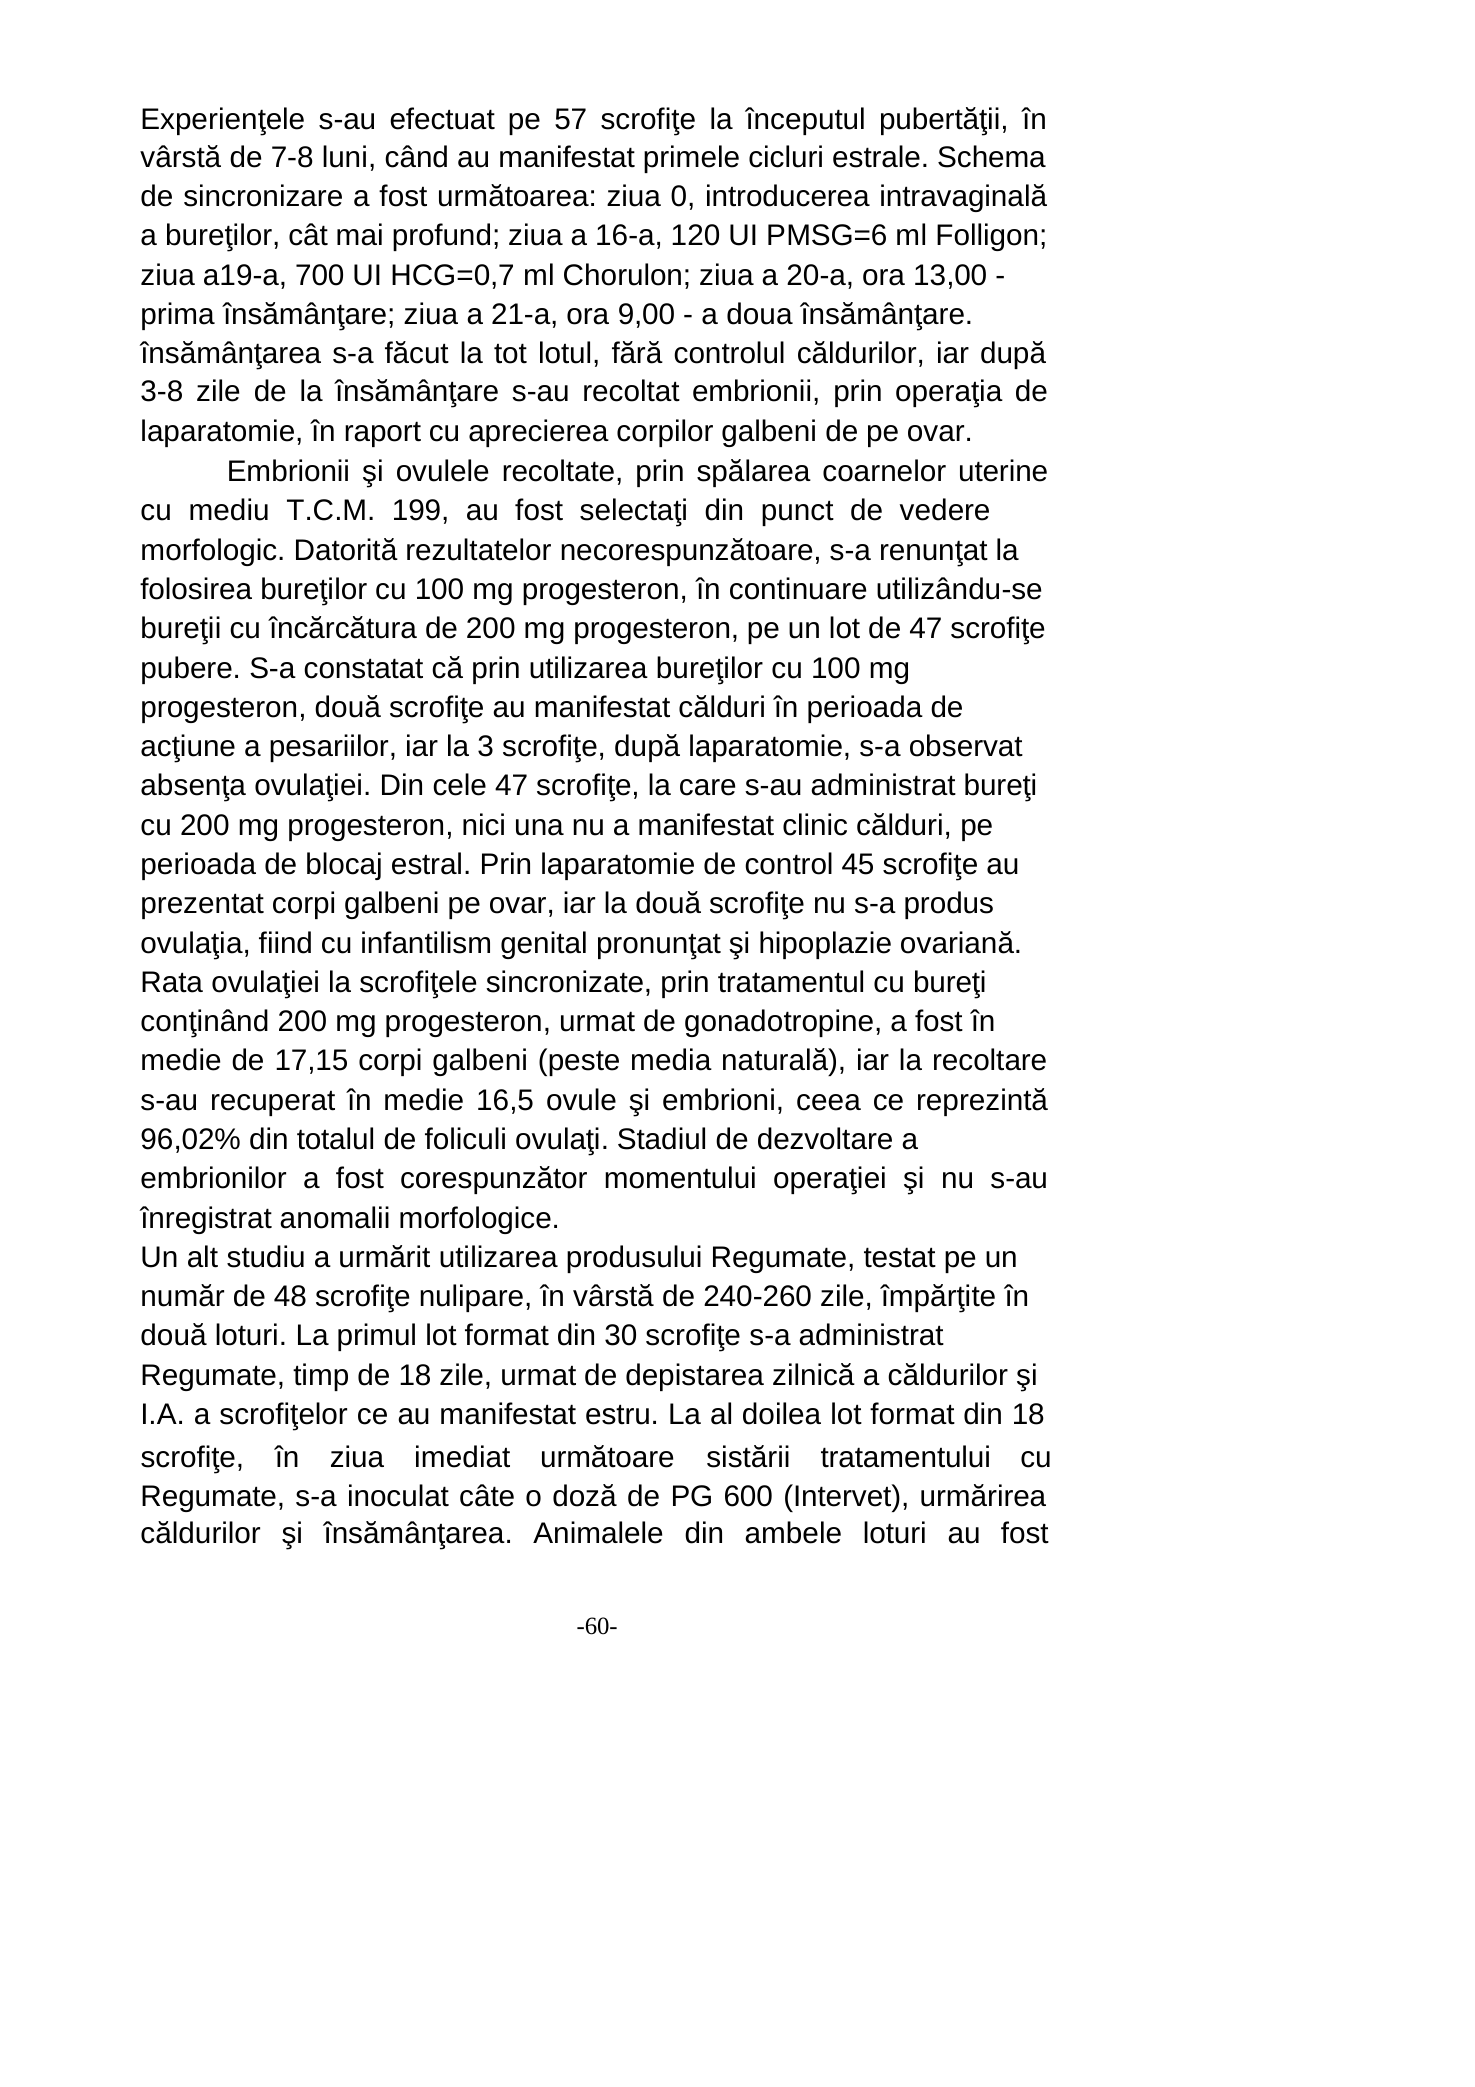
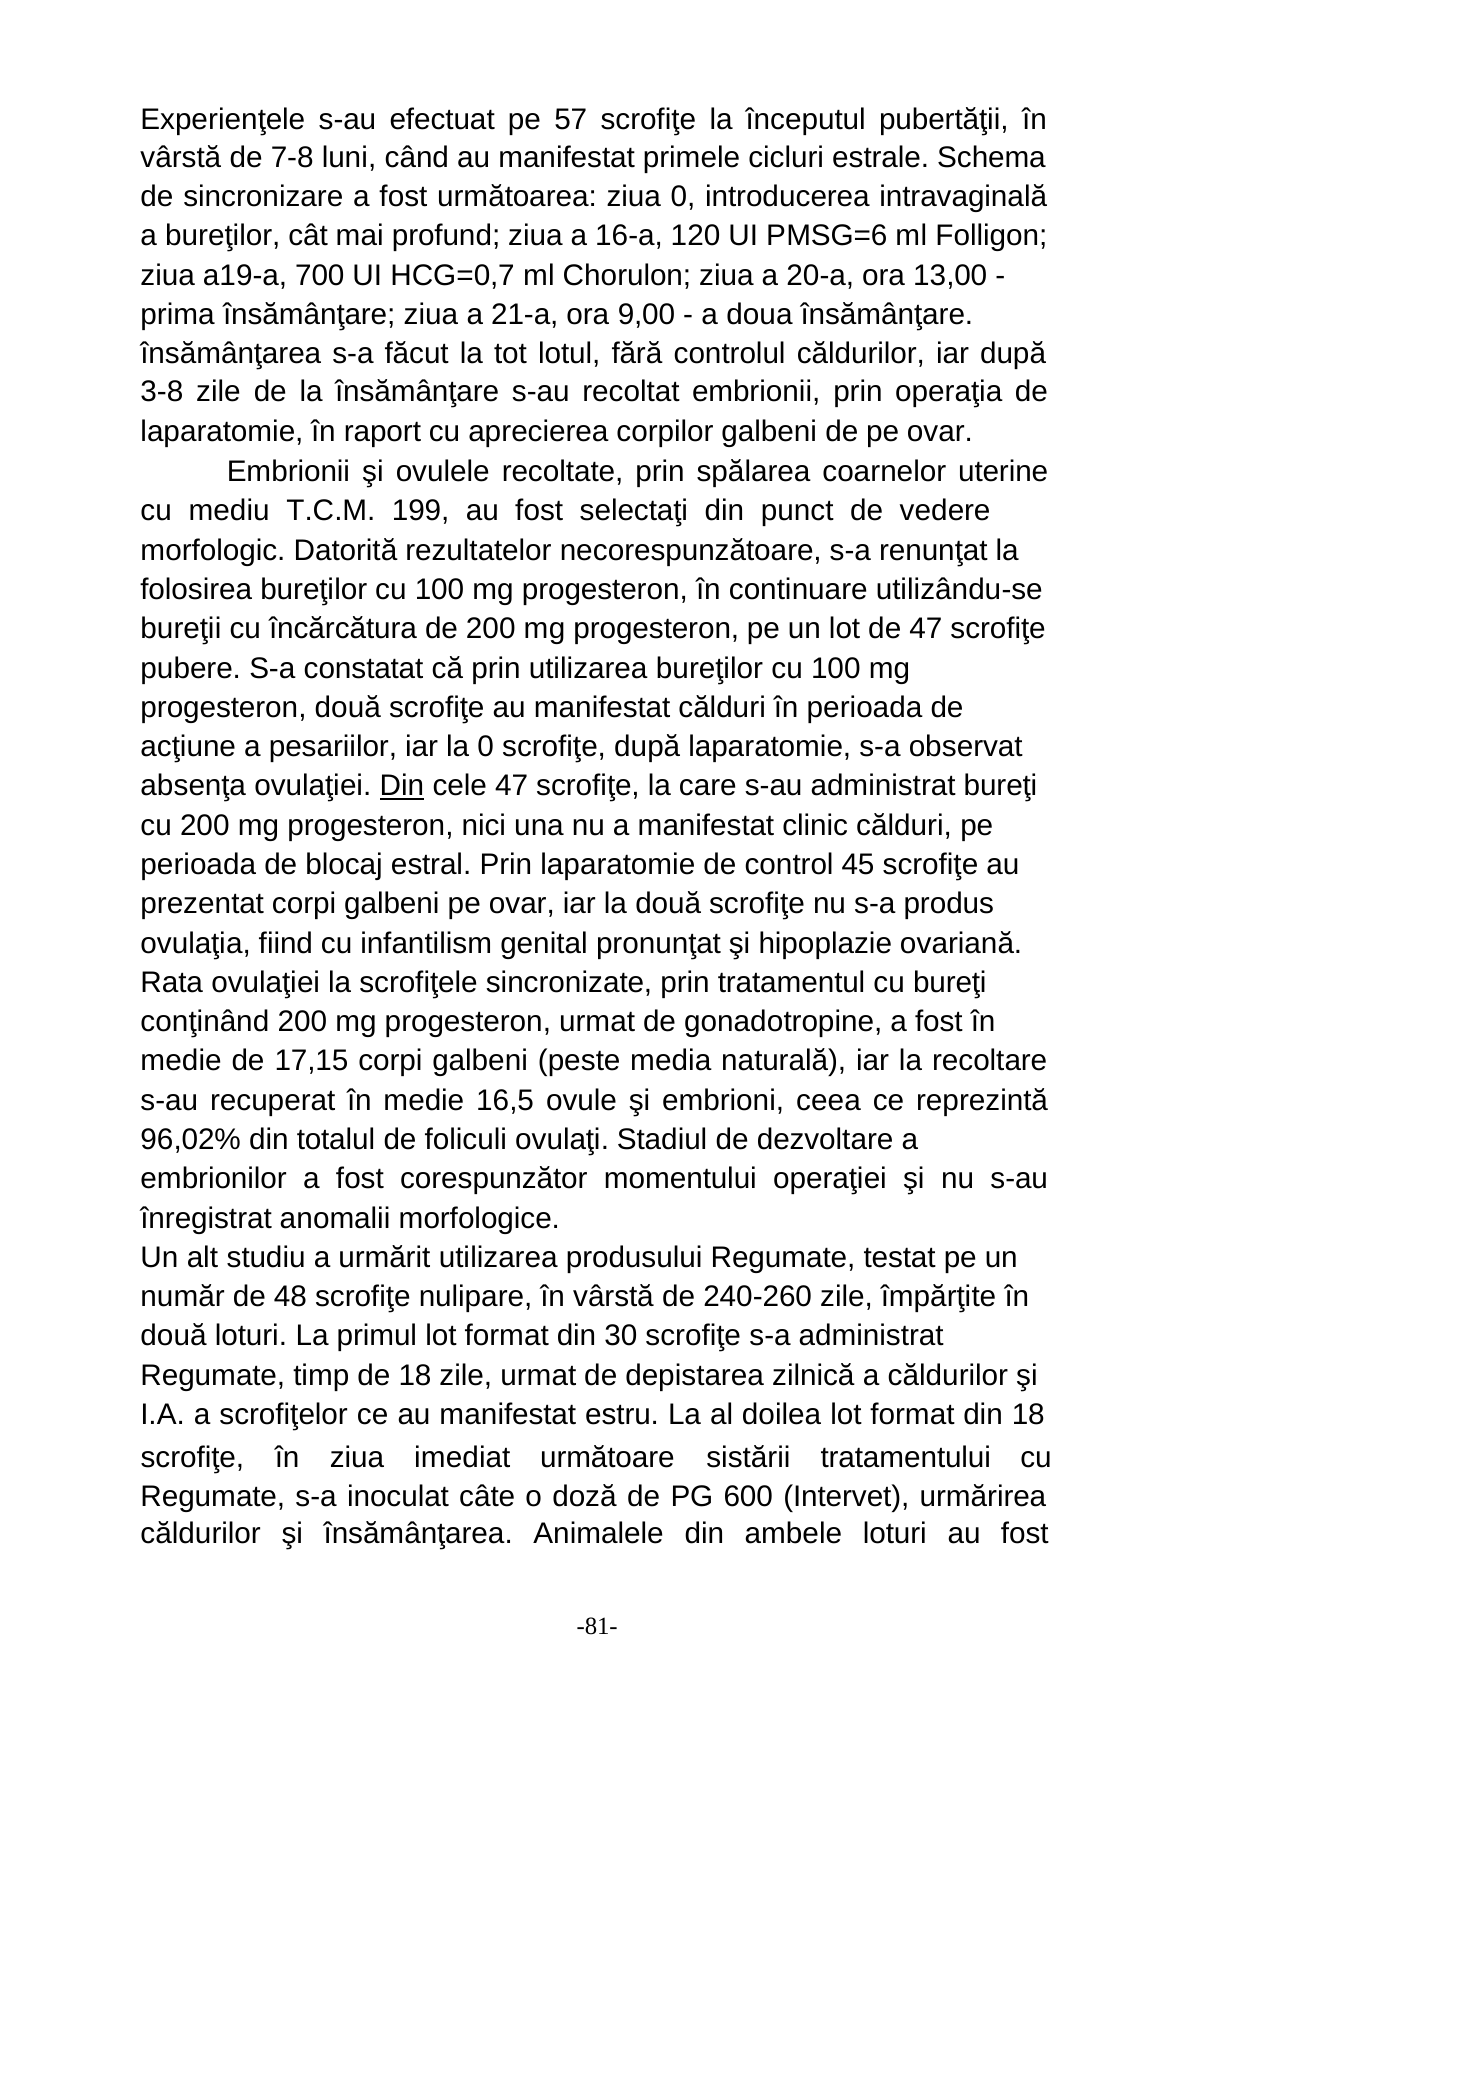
la 3: 3 -> 0
Din at (402, 786) underline: none -> present
-60-: -60- -> -81-
